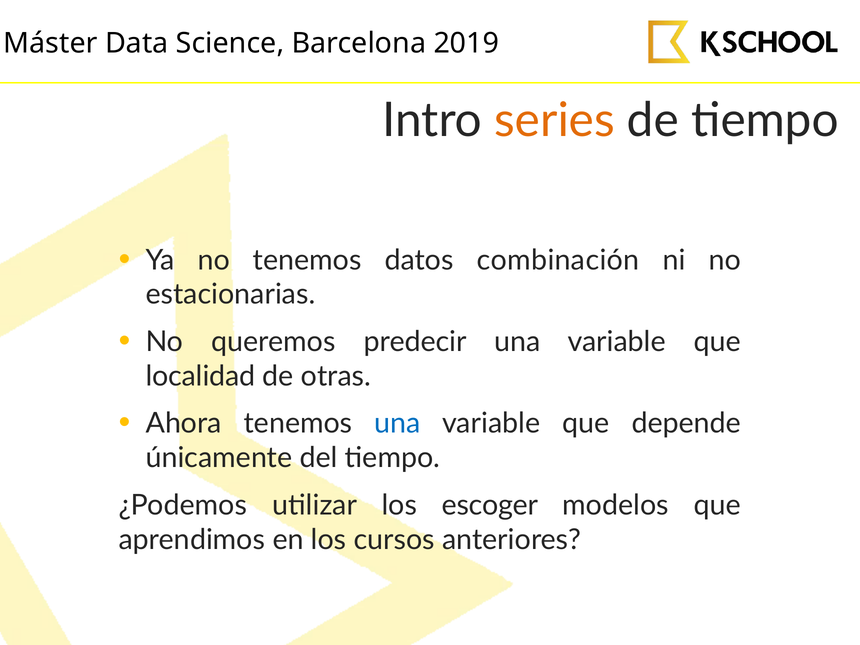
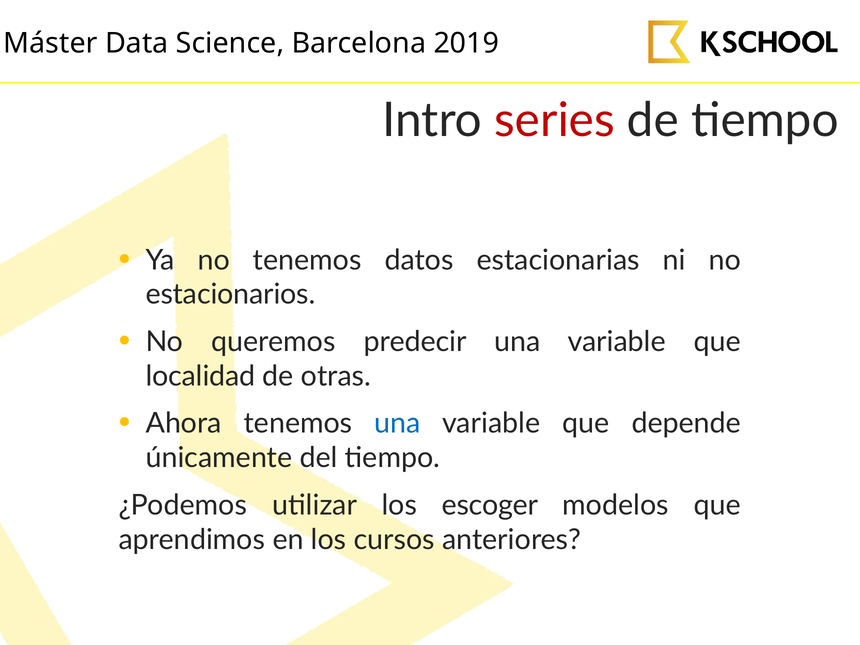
series colour: orange -> red
combinación: combinación -> estacionarias
estacionarias: estacionarias -> estacionarios
